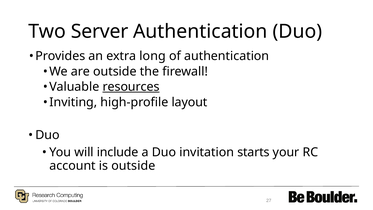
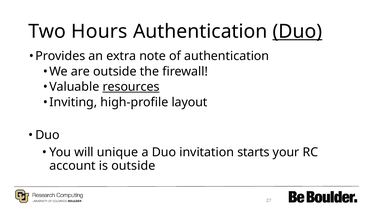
Server: Server -> Hours
Duo at (297, 31) underline: none -> present
long: long -> note
include: include -> unique
